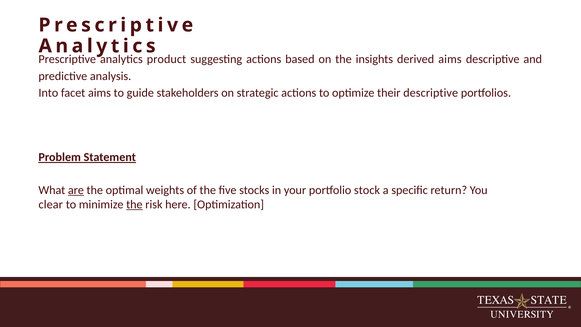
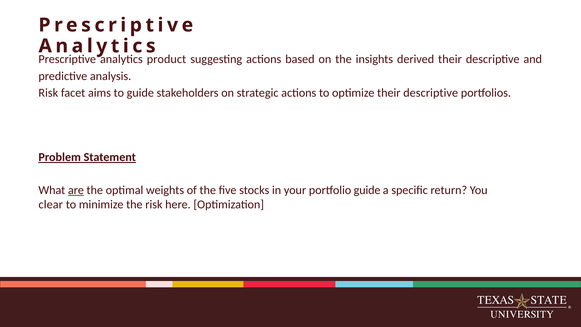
derived aims: aims -> their
Into at (48, 93): Into -> Risk
portfolio stock: stock -> guide
the at (134, 204) underline: present -> none
